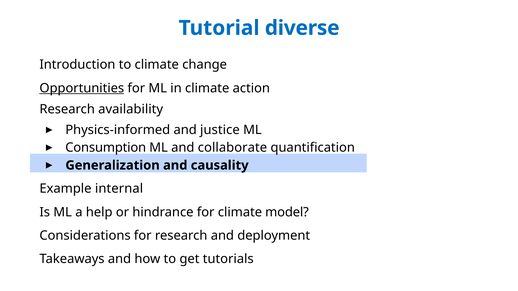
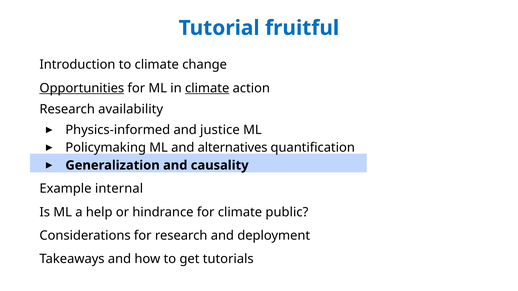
diverse: diverse -> fruitful
climate at (207, 88) underline: none -> present
Consumption: Consumption -> Policymaking
collaborate: collaborate -> alternatives
model: model -> public
